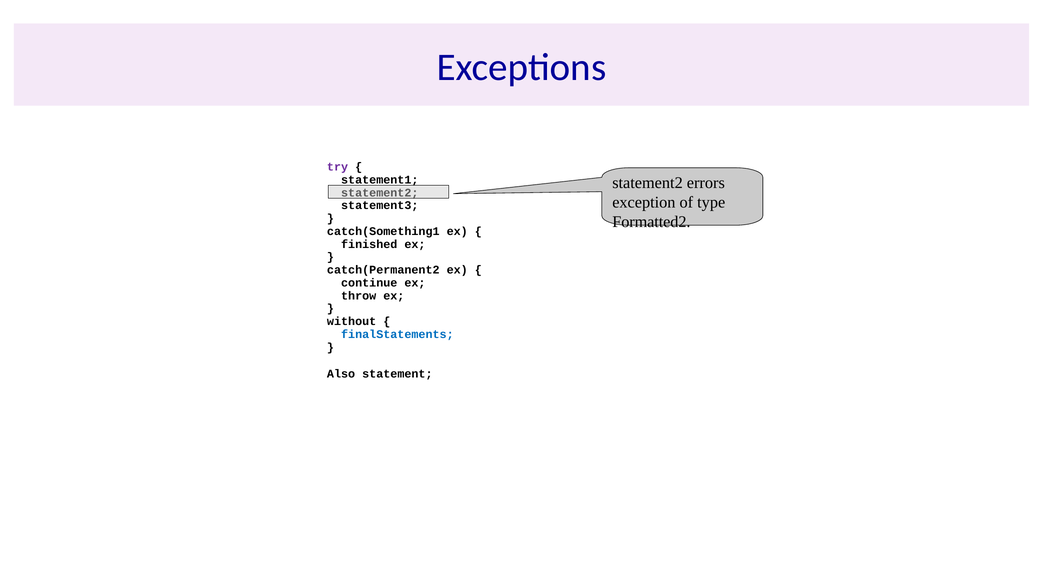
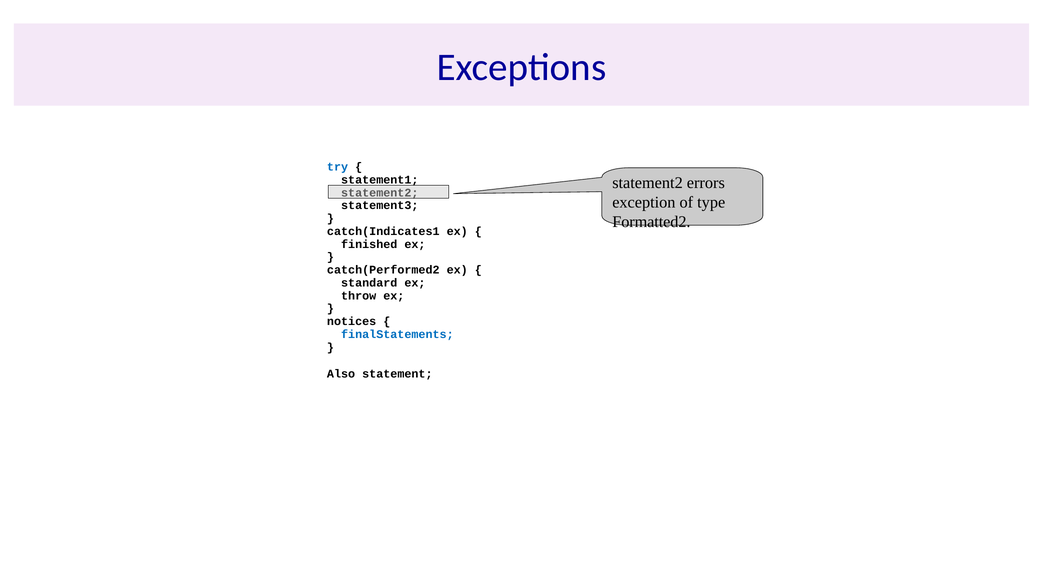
try colour: purple -> blue
catch(Something1: catch(Something1 -> catch(Indicates1
catch(Permanent2: catch(Permanent2 -> catch(Performed2
continue: continue -> standard
without: without -> notices
